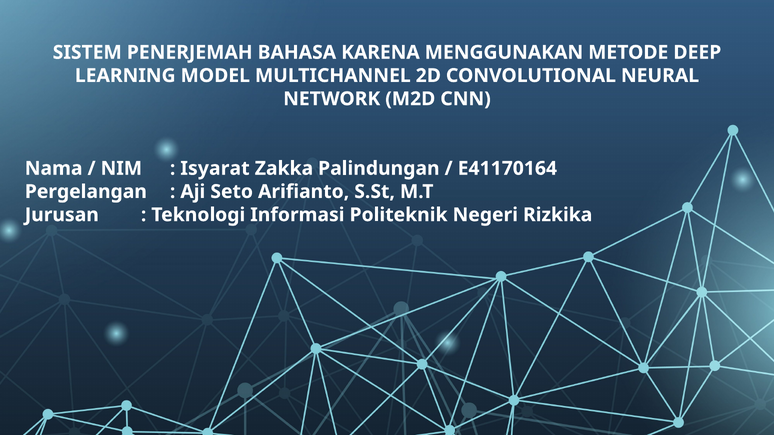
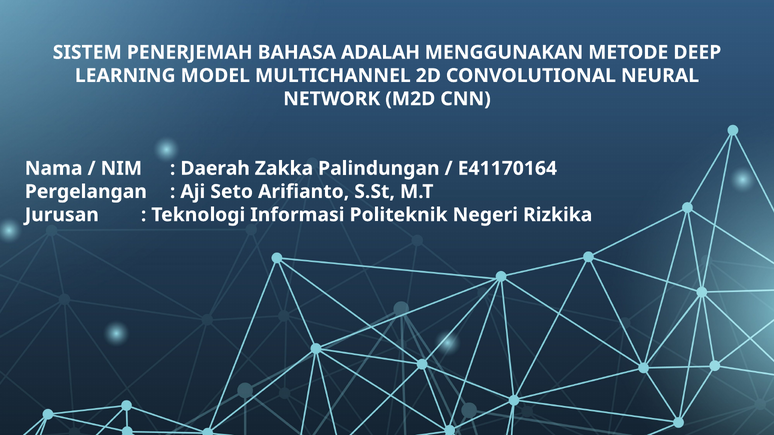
KARENA: KARENA -> ADALAH
Isyarat: Isyarat -> Daerah
